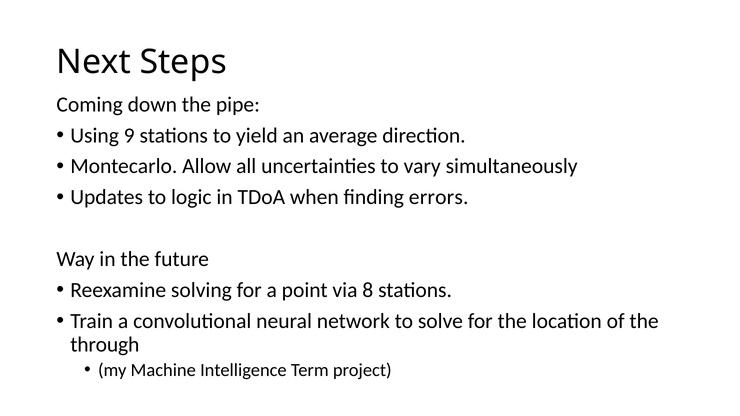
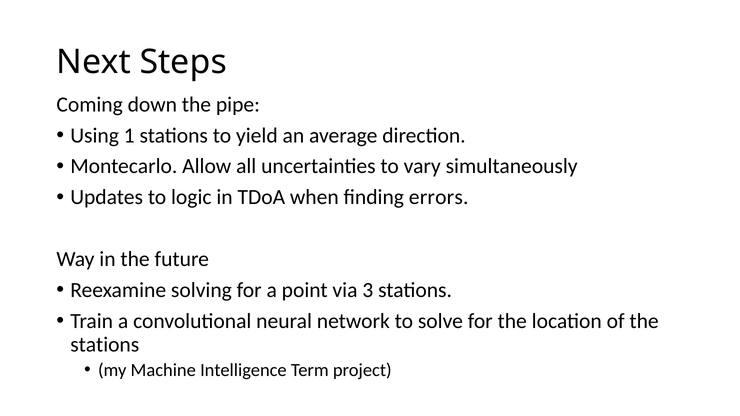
9: 9 -> 1
8: 8 -> 3
through at (105, 345): through -> stations
